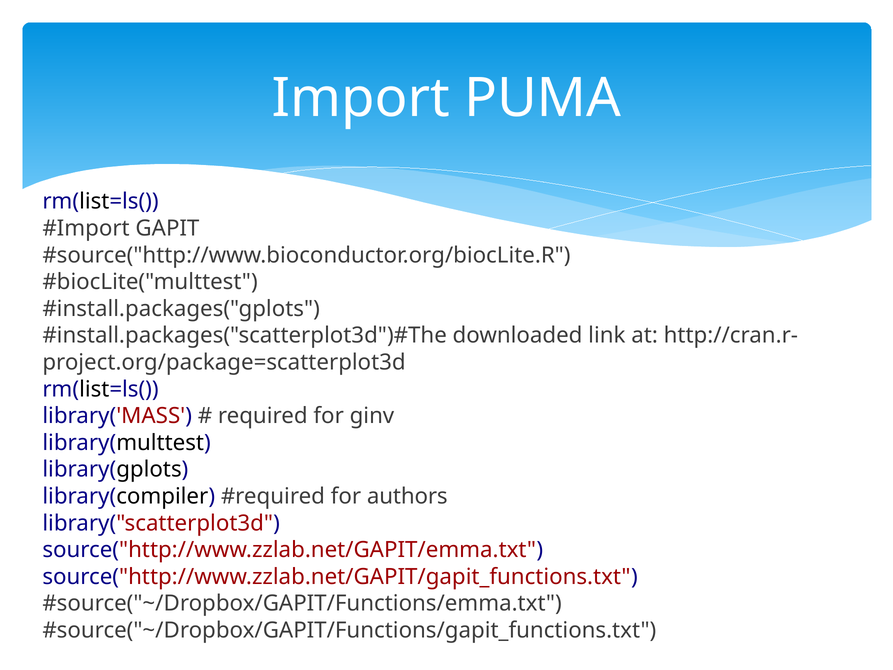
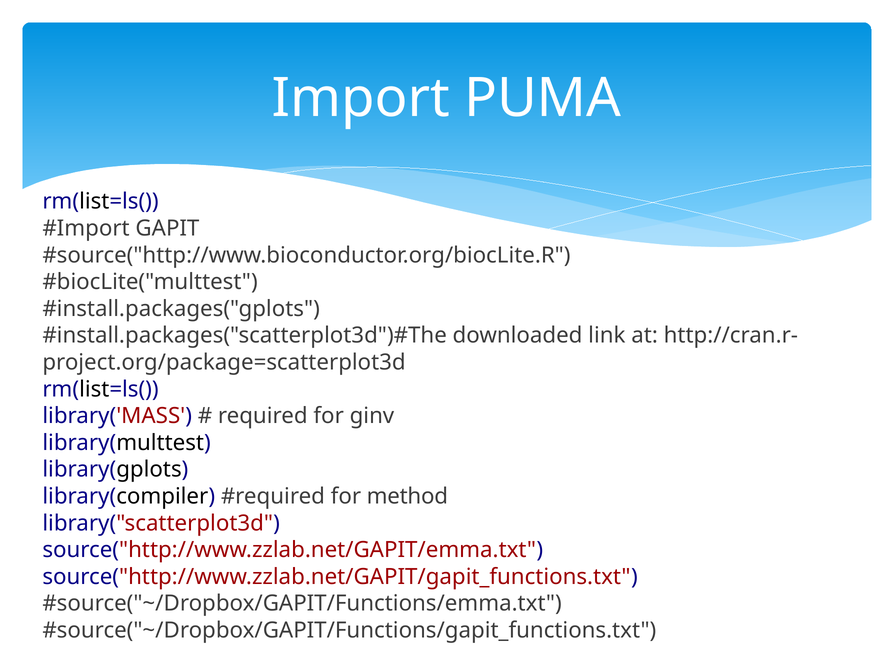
authors: authors -> method
